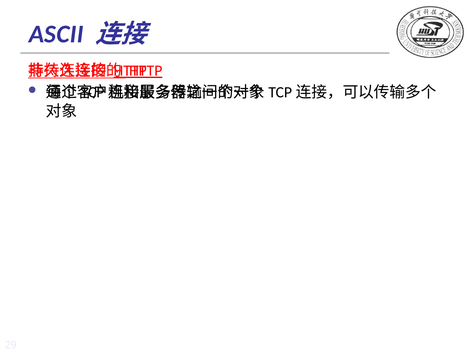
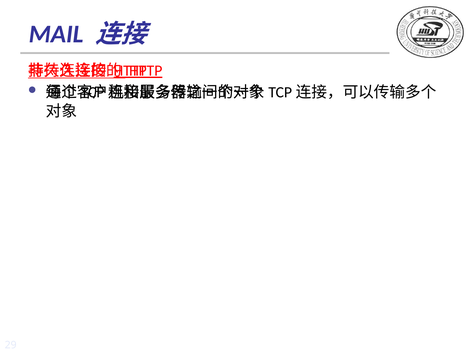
ASCII: ASCII -> MAIL
